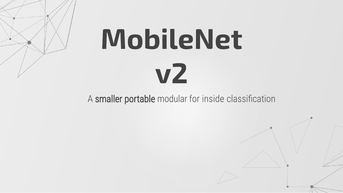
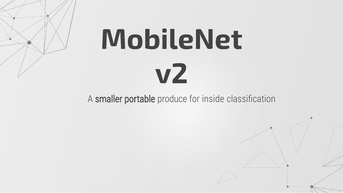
modular: modular -> produce
